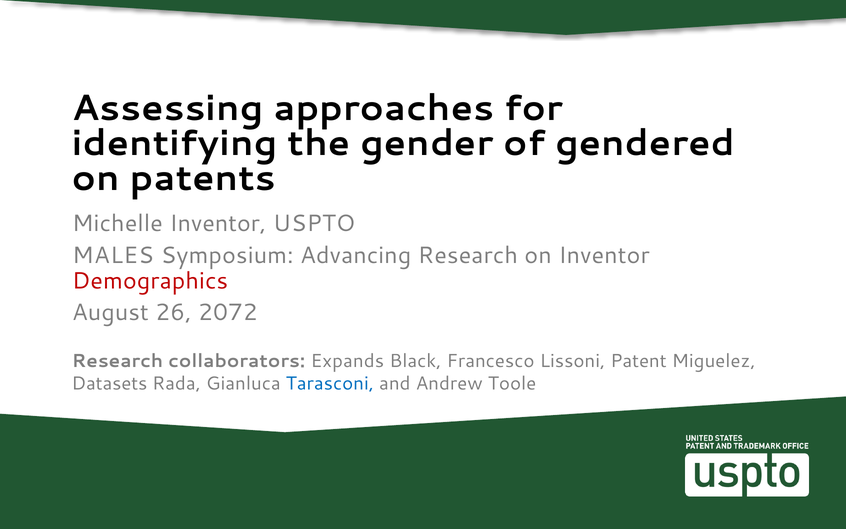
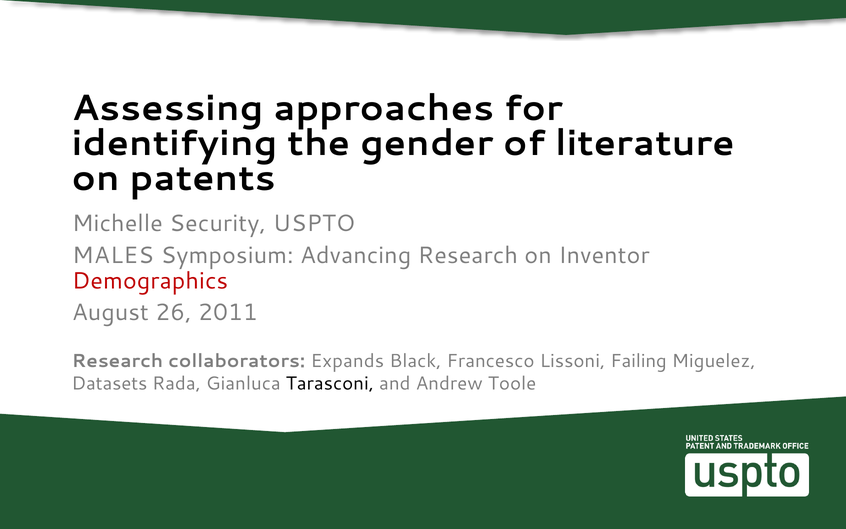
gendered: gendered -> literature
Michelle Inventor: Inventor -> Security
2072: 2072 -> 2011
Patent: Patent -> Failing
Tarasconi colour: blue -> black
